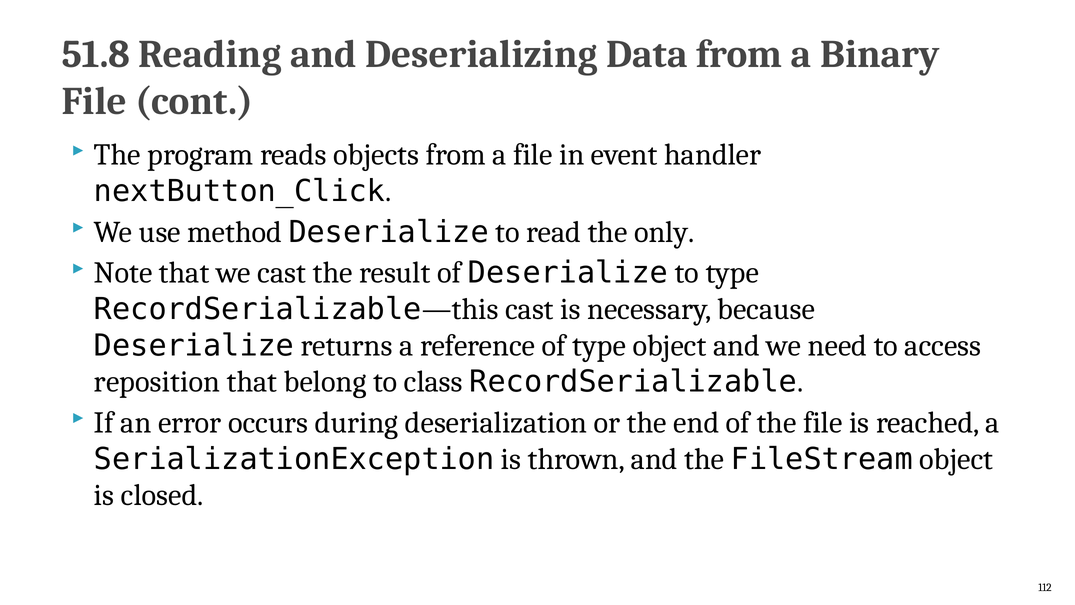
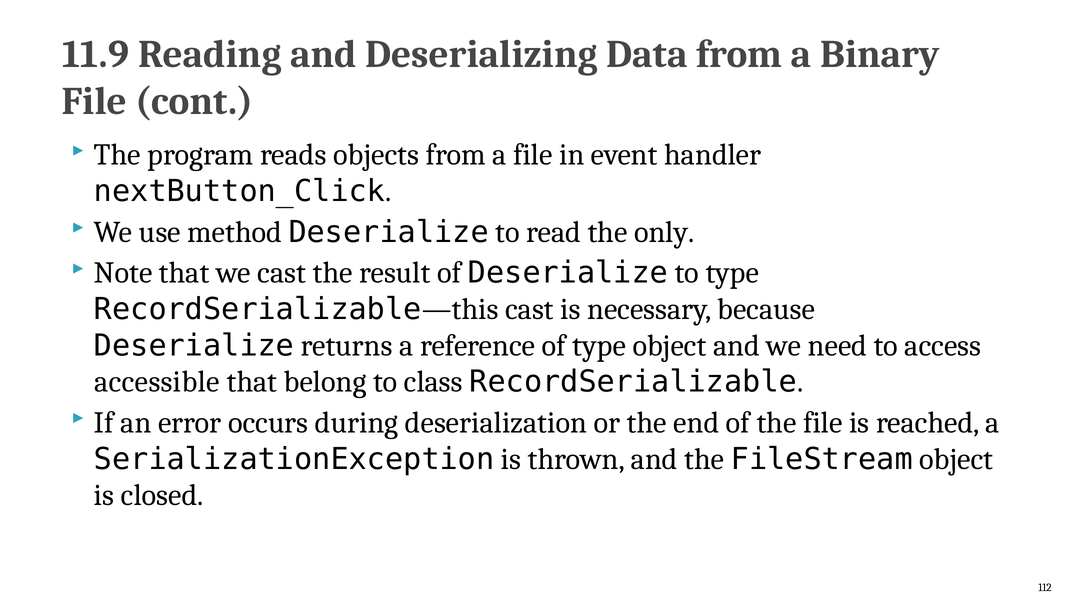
51.8: 51.8 -> 11.9
reposition: reposition -> accessible
